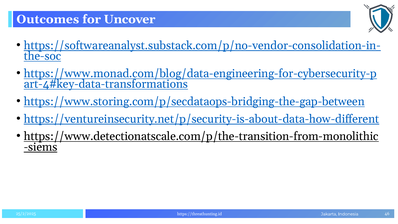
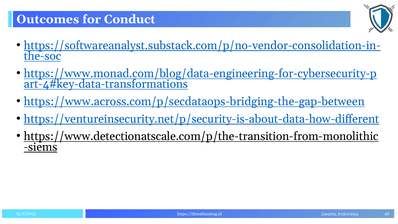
Uncover: Uncover -> Conduct
https://www.storing.com/p/secdataops-bridging-the-gap-between: https://www.storing.com/p/secdataops-bridging-the-gap-between -> https://www.across.com/p/secdataops-bridging-the-gap-between
